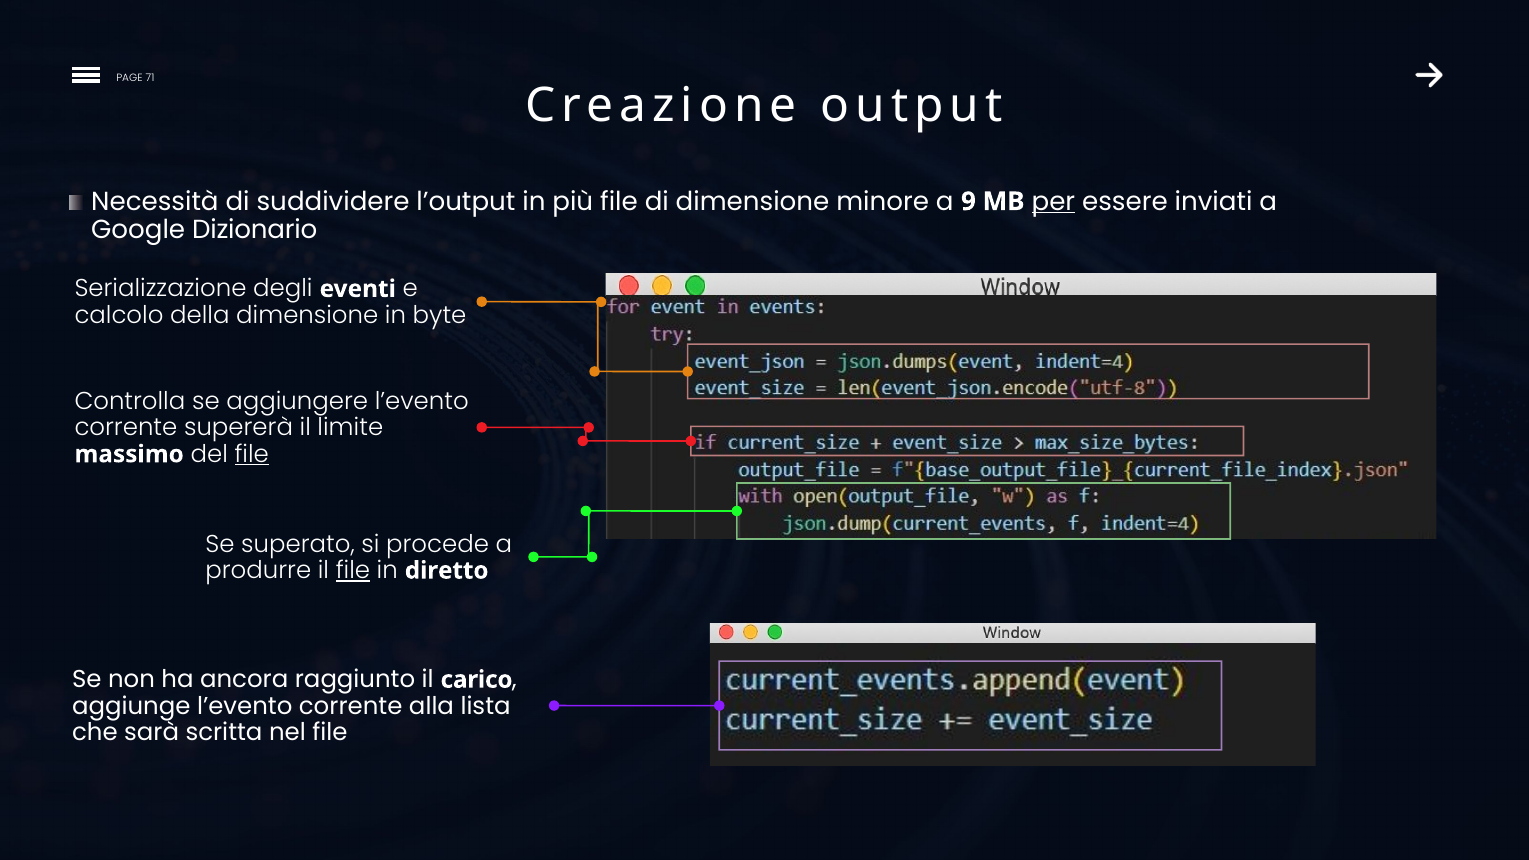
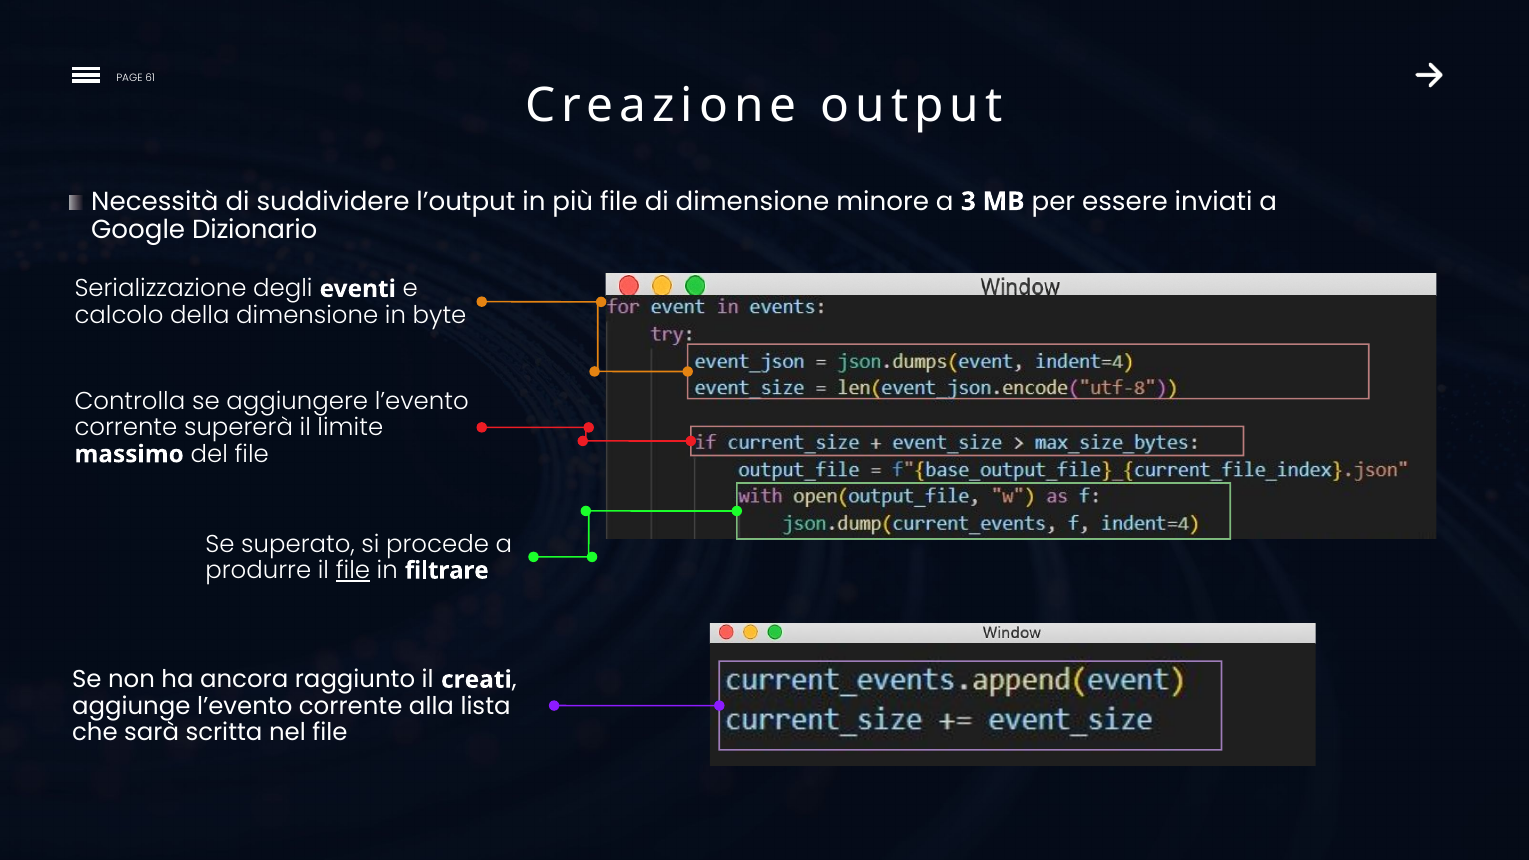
71: 71 -> 61
9: 9 -> 3
per underline: present -> none
file at (252, 454) underline: present -> none
diretto: diretto -> filtrare
carico: carico -> creati
